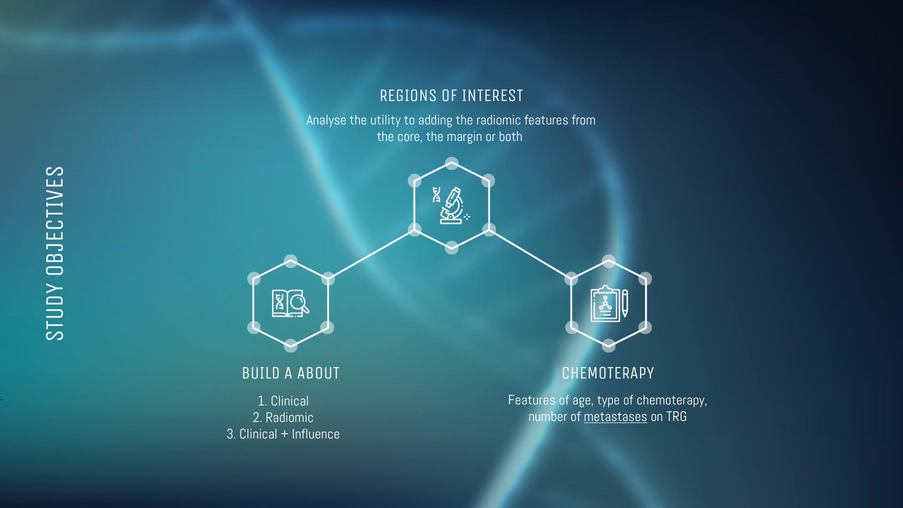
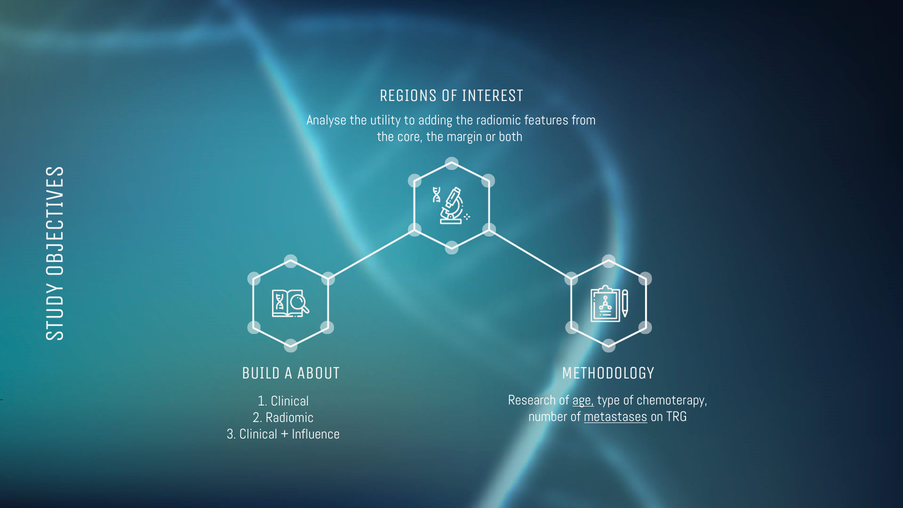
CHEMOTERAPY at (608, 373): CHEMOTERAPY -> METHODOLOGY
Features at (532, 400): Features -> Research
age underline: none -> present
